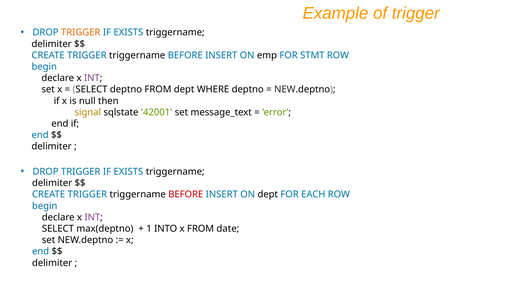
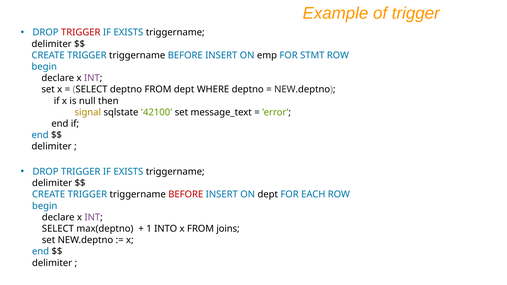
TRIGGER at (81, 33) colour: orange -> red
42001: 42001 -> 42100
date: date -> joins
